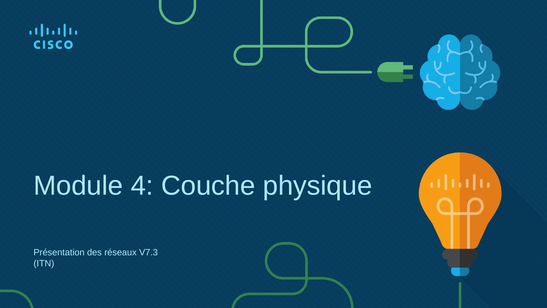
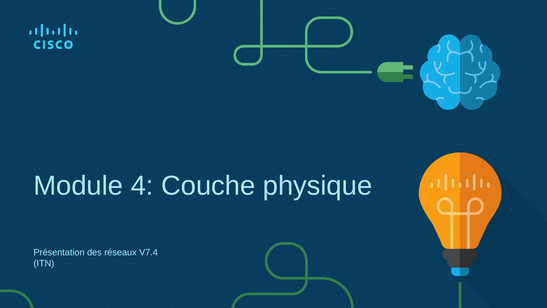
V7.3: V7.3 -> V7.4
